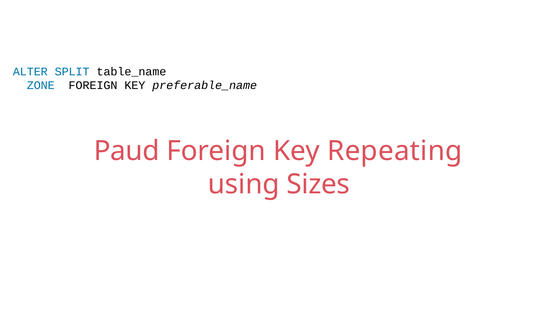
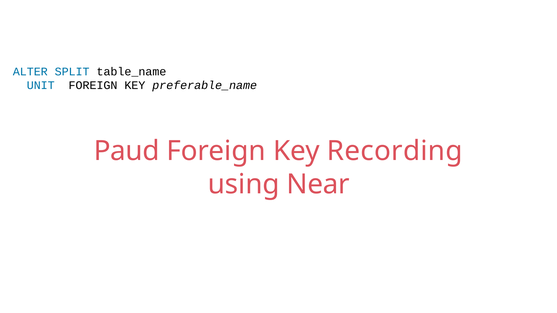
ZONE: ZONE -> UNIT
Repeating: Repeating -> Recording
Sizes: Sizes -> Near
